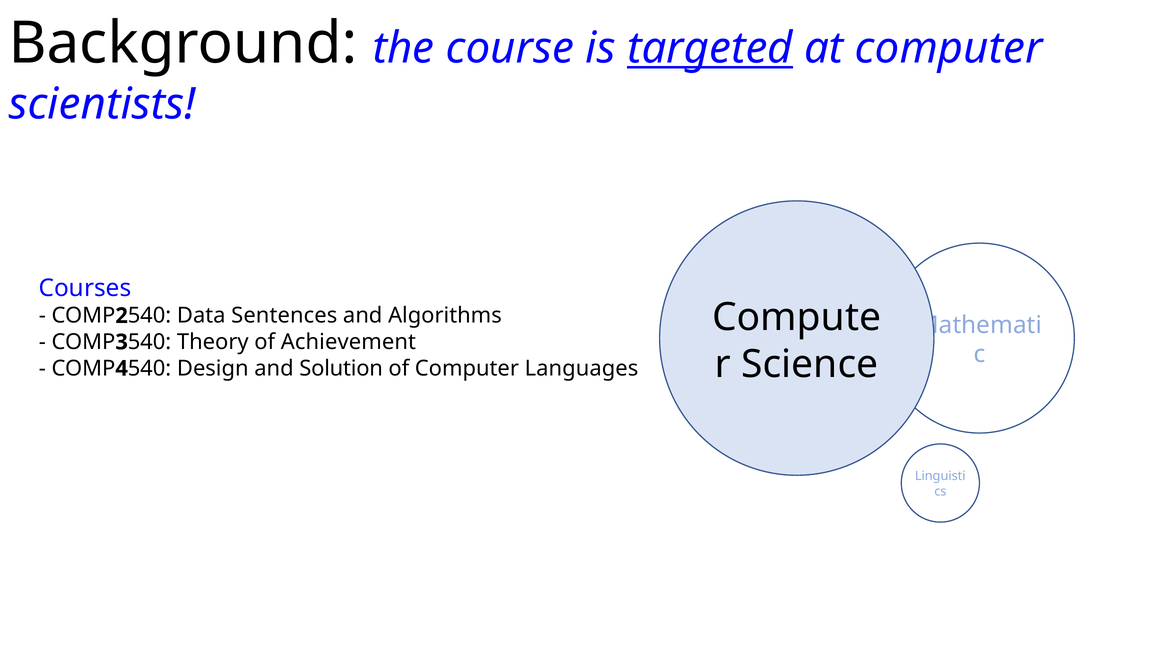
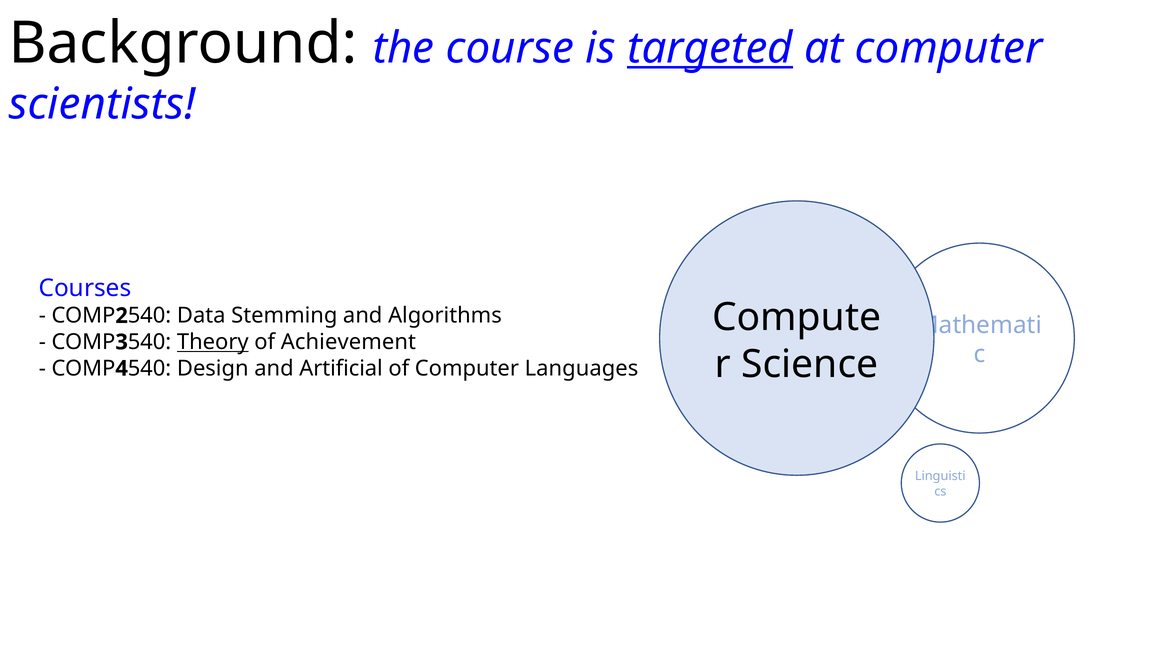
Sentences: Sentences -> Stemming
Theory underline: none -> present
Solution: Solution -> Artificial
